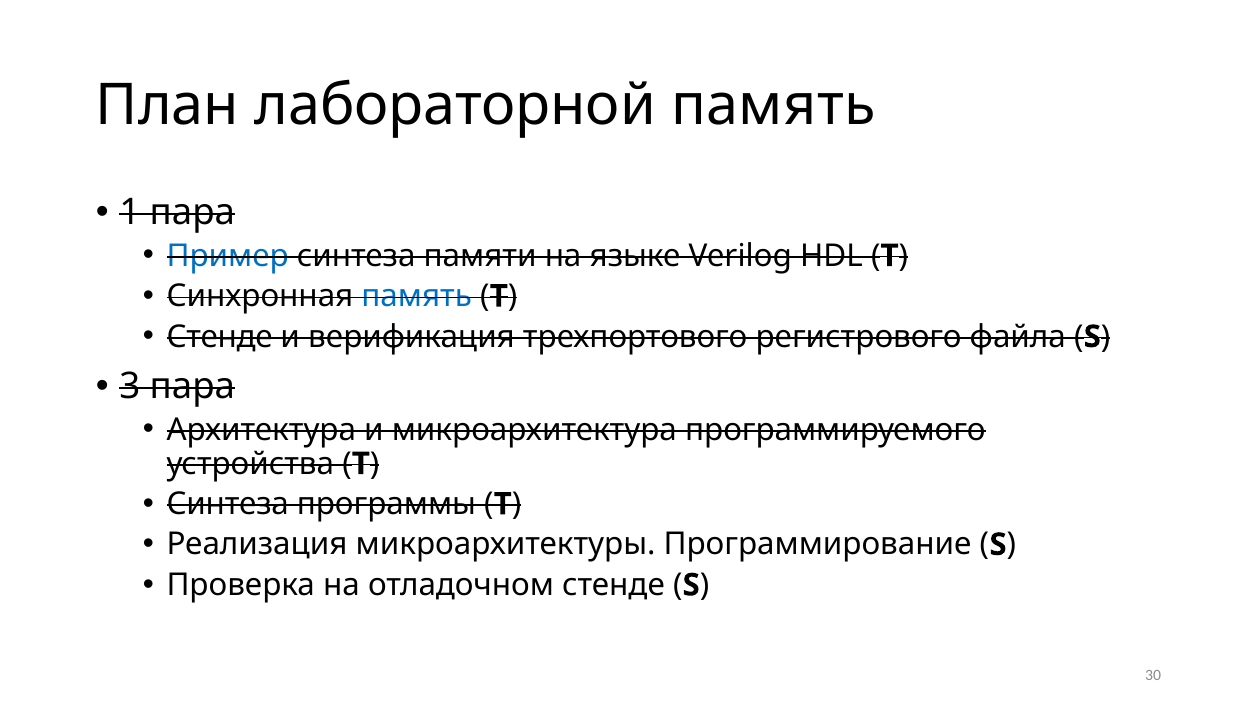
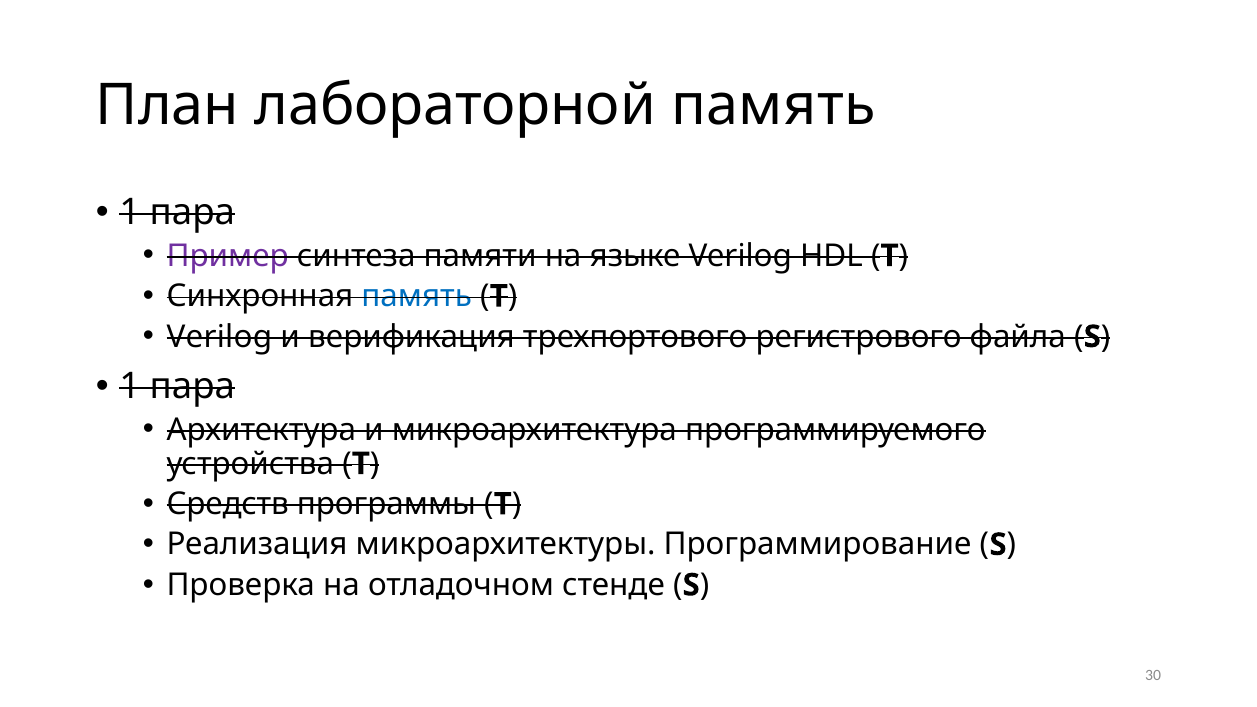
Пример colour: blue -> purple
Стенде at (220, 337): Стенде -> Verilog
3 at (130, 386): 3 -> 1
Синтеза at (228, 504): Синтеза -> Средств
